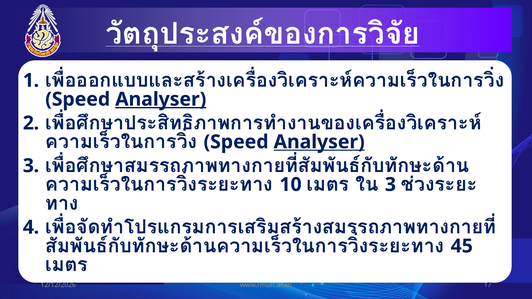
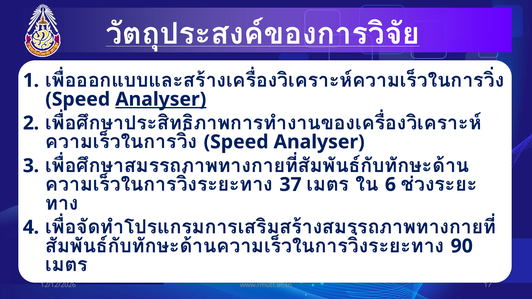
Analyser at (319, 142) underline: present -> none
10: 10 -> 37
3 at (390, 185): 3 -> 6
45: 45 -> 90
